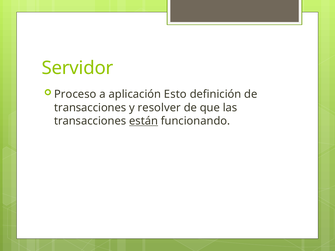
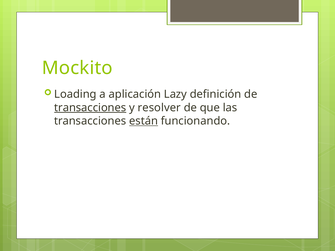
Servidor: Servidor -> Mockito
Proceso: Proceso -> Loading
Esto: Esto -> Lazy
transacciones at (90, 108) underline: none -> present
